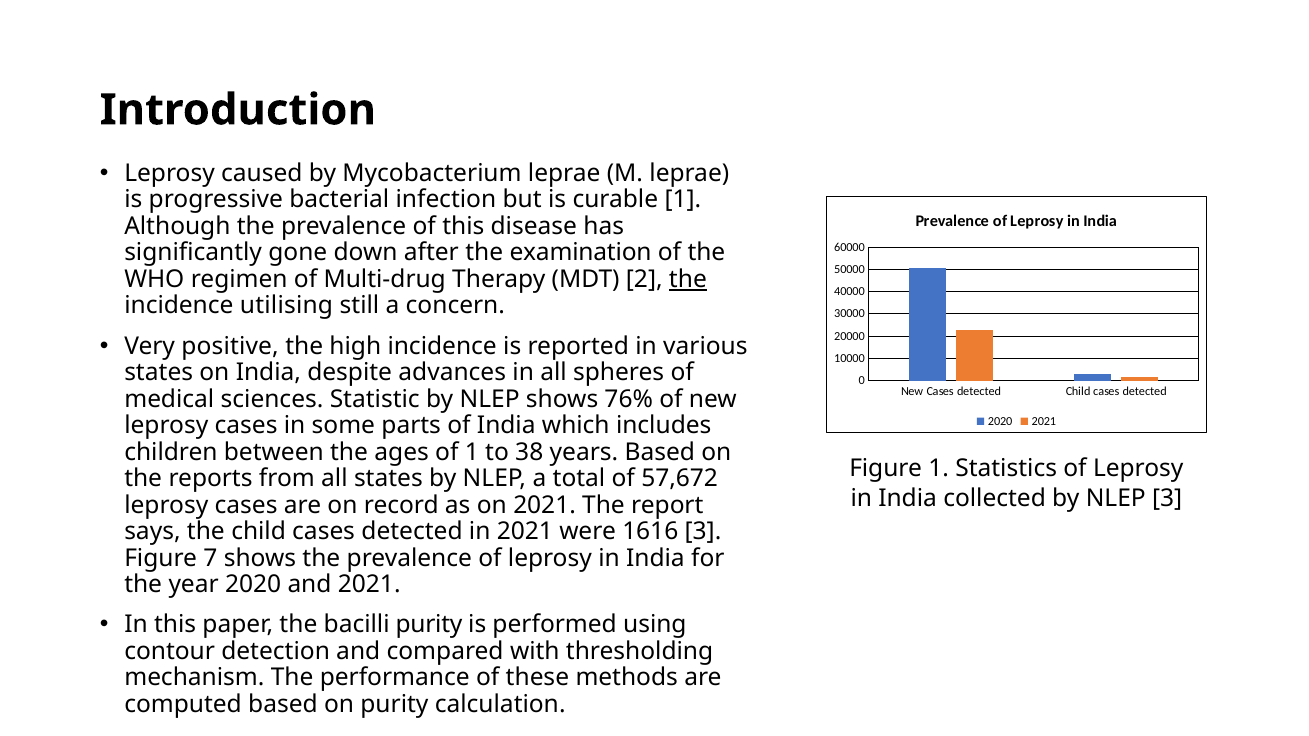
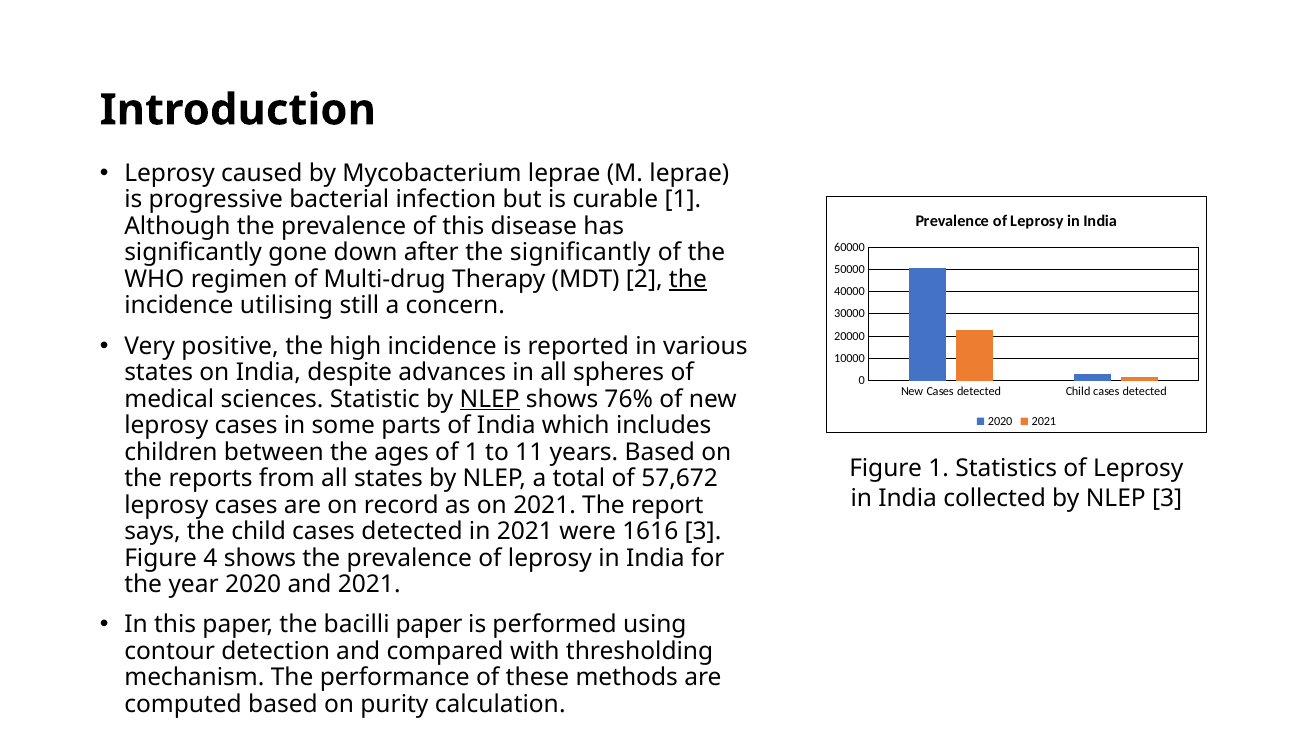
the examination: examination -> significantly
NLEP at (490, 399) underline: none -> present
38: 38 -> 11
7: 7 -> 4
bacilli purity: purity -> paper
